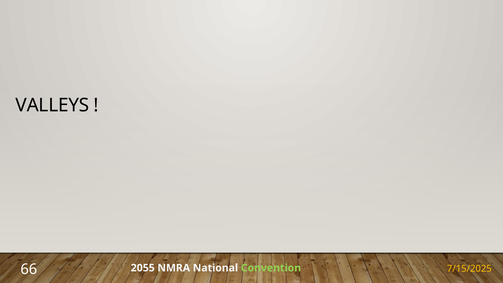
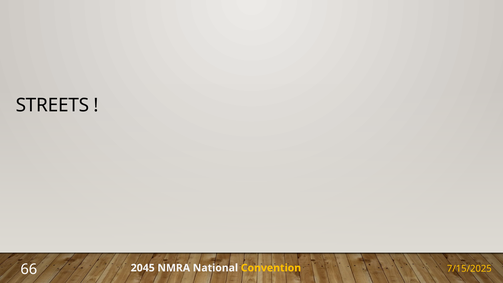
VALLEYS: VALLEYS -> STREETS
2055: 2055 -> 2045
Convention colour: light green -> yellow
